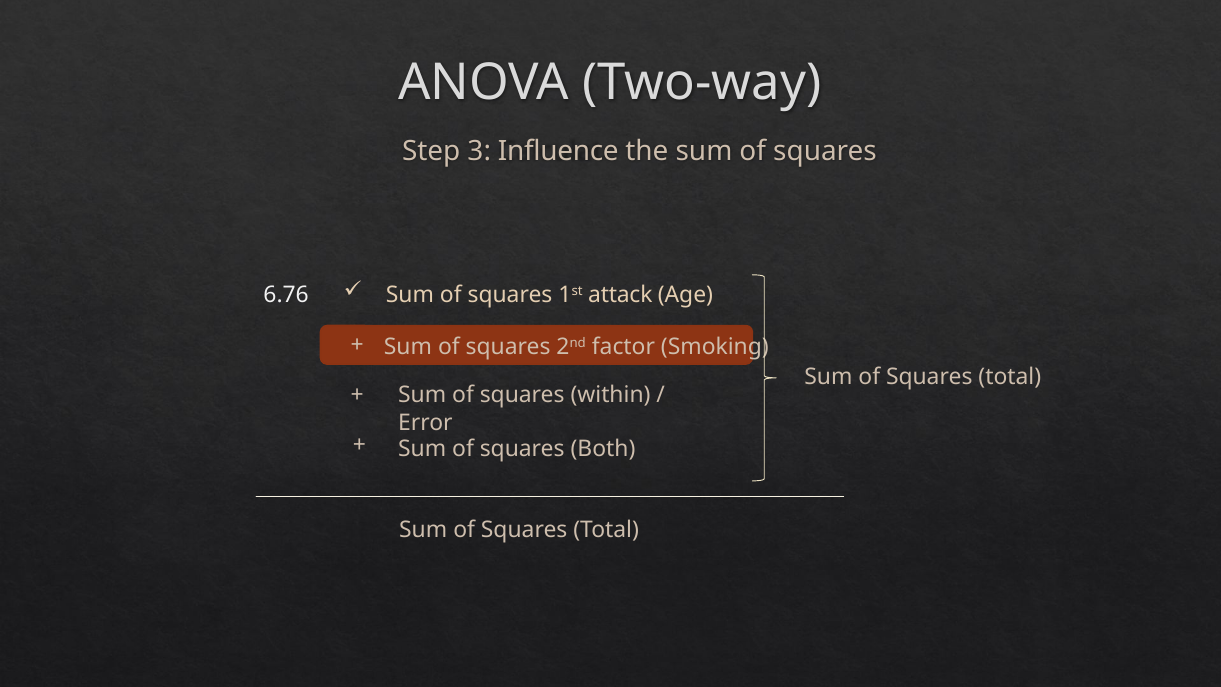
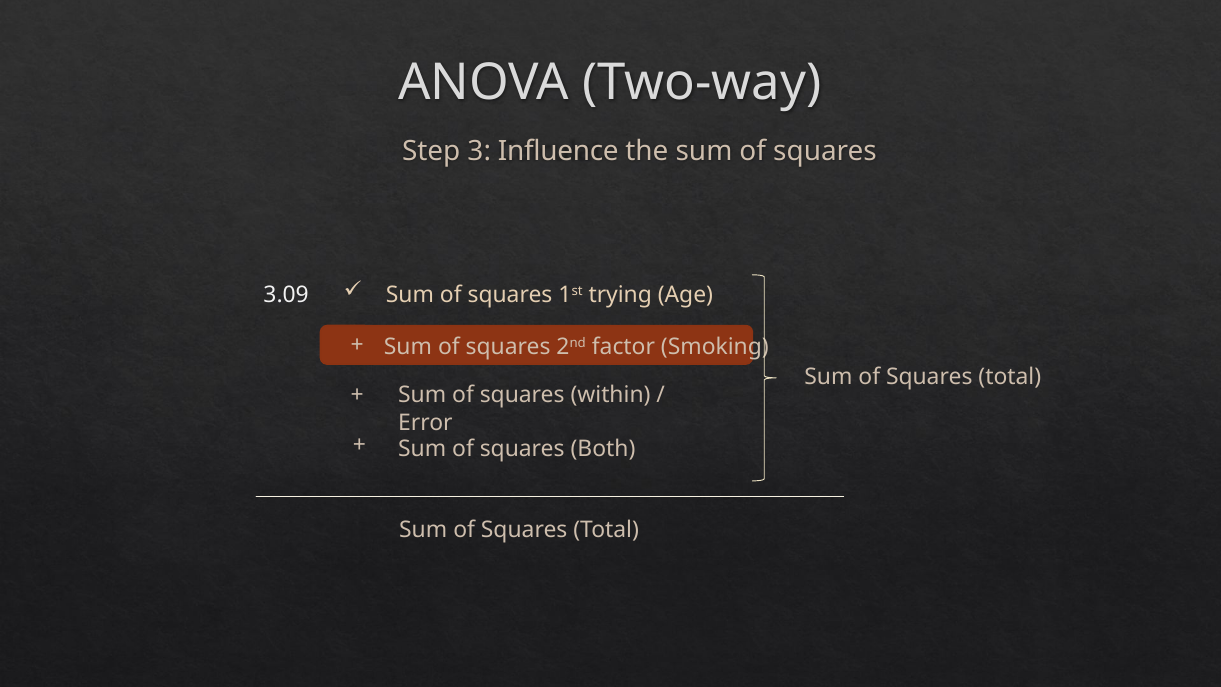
6.76: 6.76 -> 3.09
attack: attack -> trying
